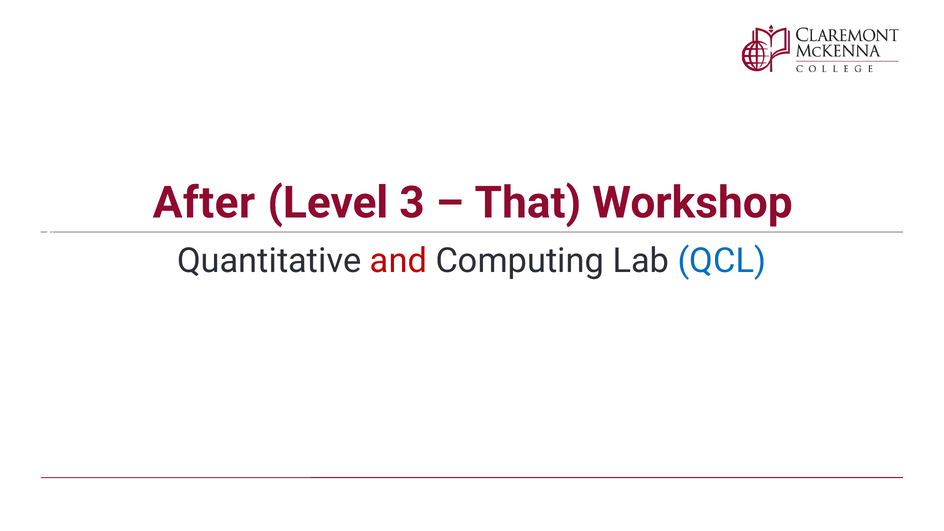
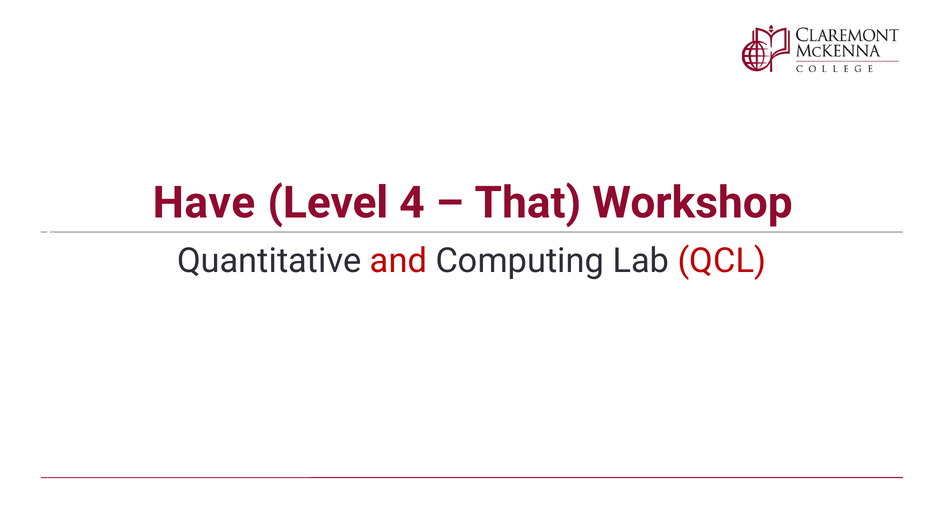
After: After -> Have
3: 3 -> 4
QCL colour: blue -> red
